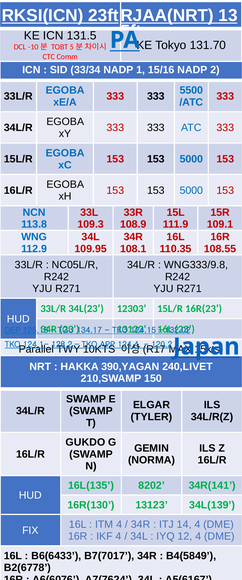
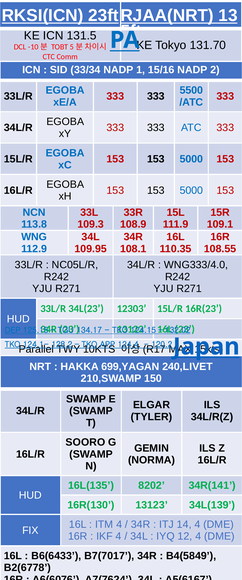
WNG333/9.8: WNG333/9.8 -> WNG333/4.0
390,YAGAN: 390,YAGAN -> 699,YAGAN
GUKDO: GUKDO -> SOORO
